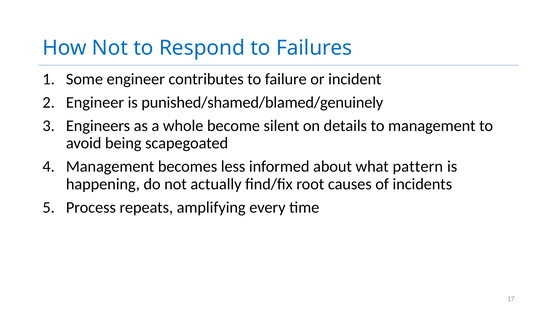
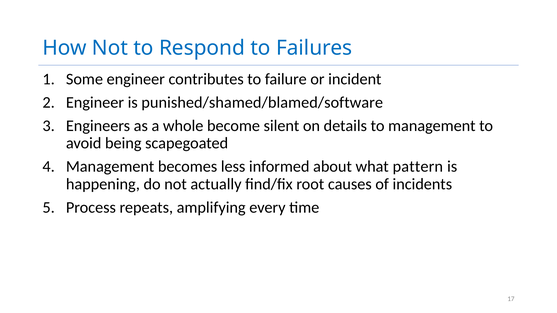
punished/shamed/blamed/genuinely: punished/shamed/blamed/genuinely -> punished/shamed/blamed/software
